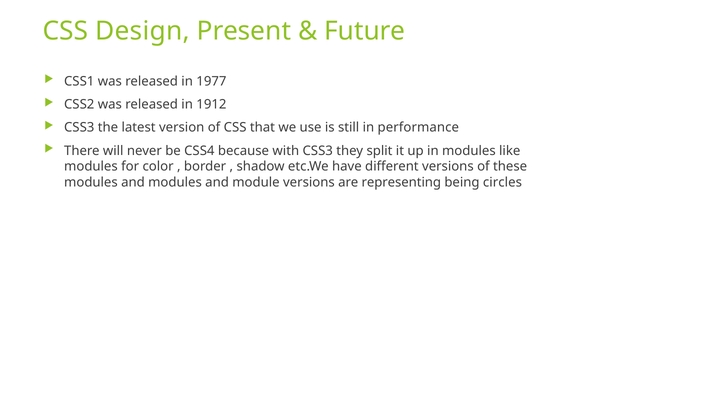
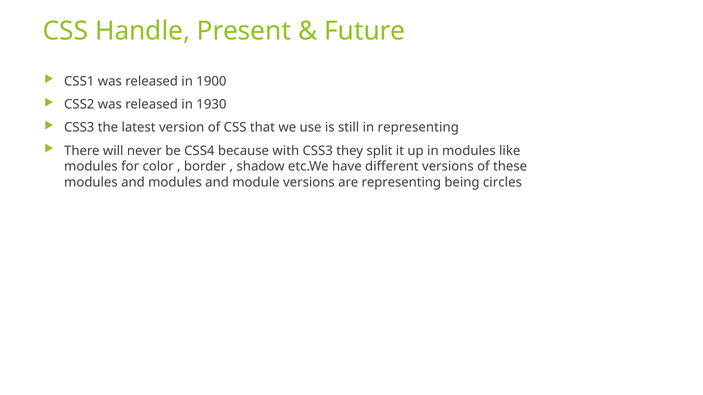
Design: Design -> Handle
1977: 1977 -> 1900
1912: 1912 -> 1930
in performance: performance -> representing
